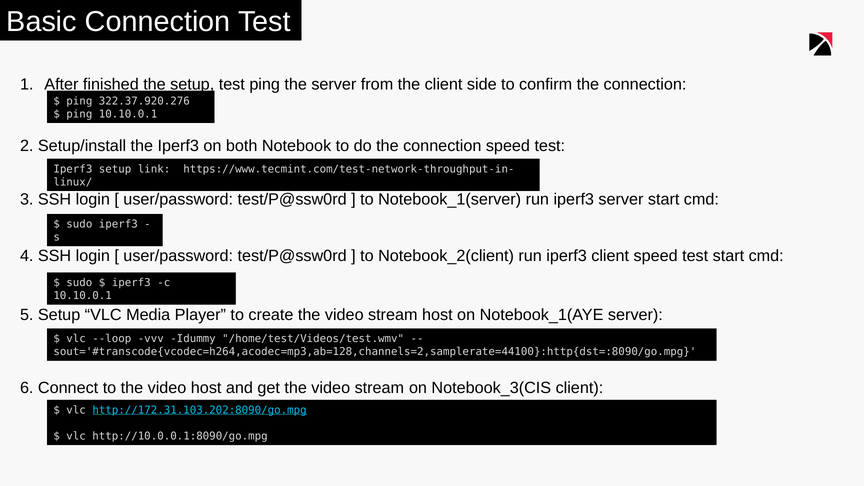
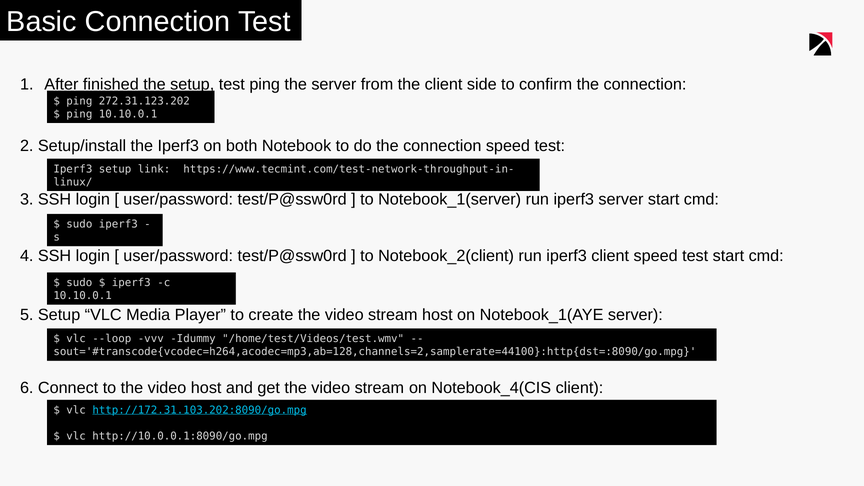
322.37.920.276: 322.37.920.276 -> 272.31.123.202
Notebook_3(CIS: Notebook_3(CIS -> Notebook_4(CIS
